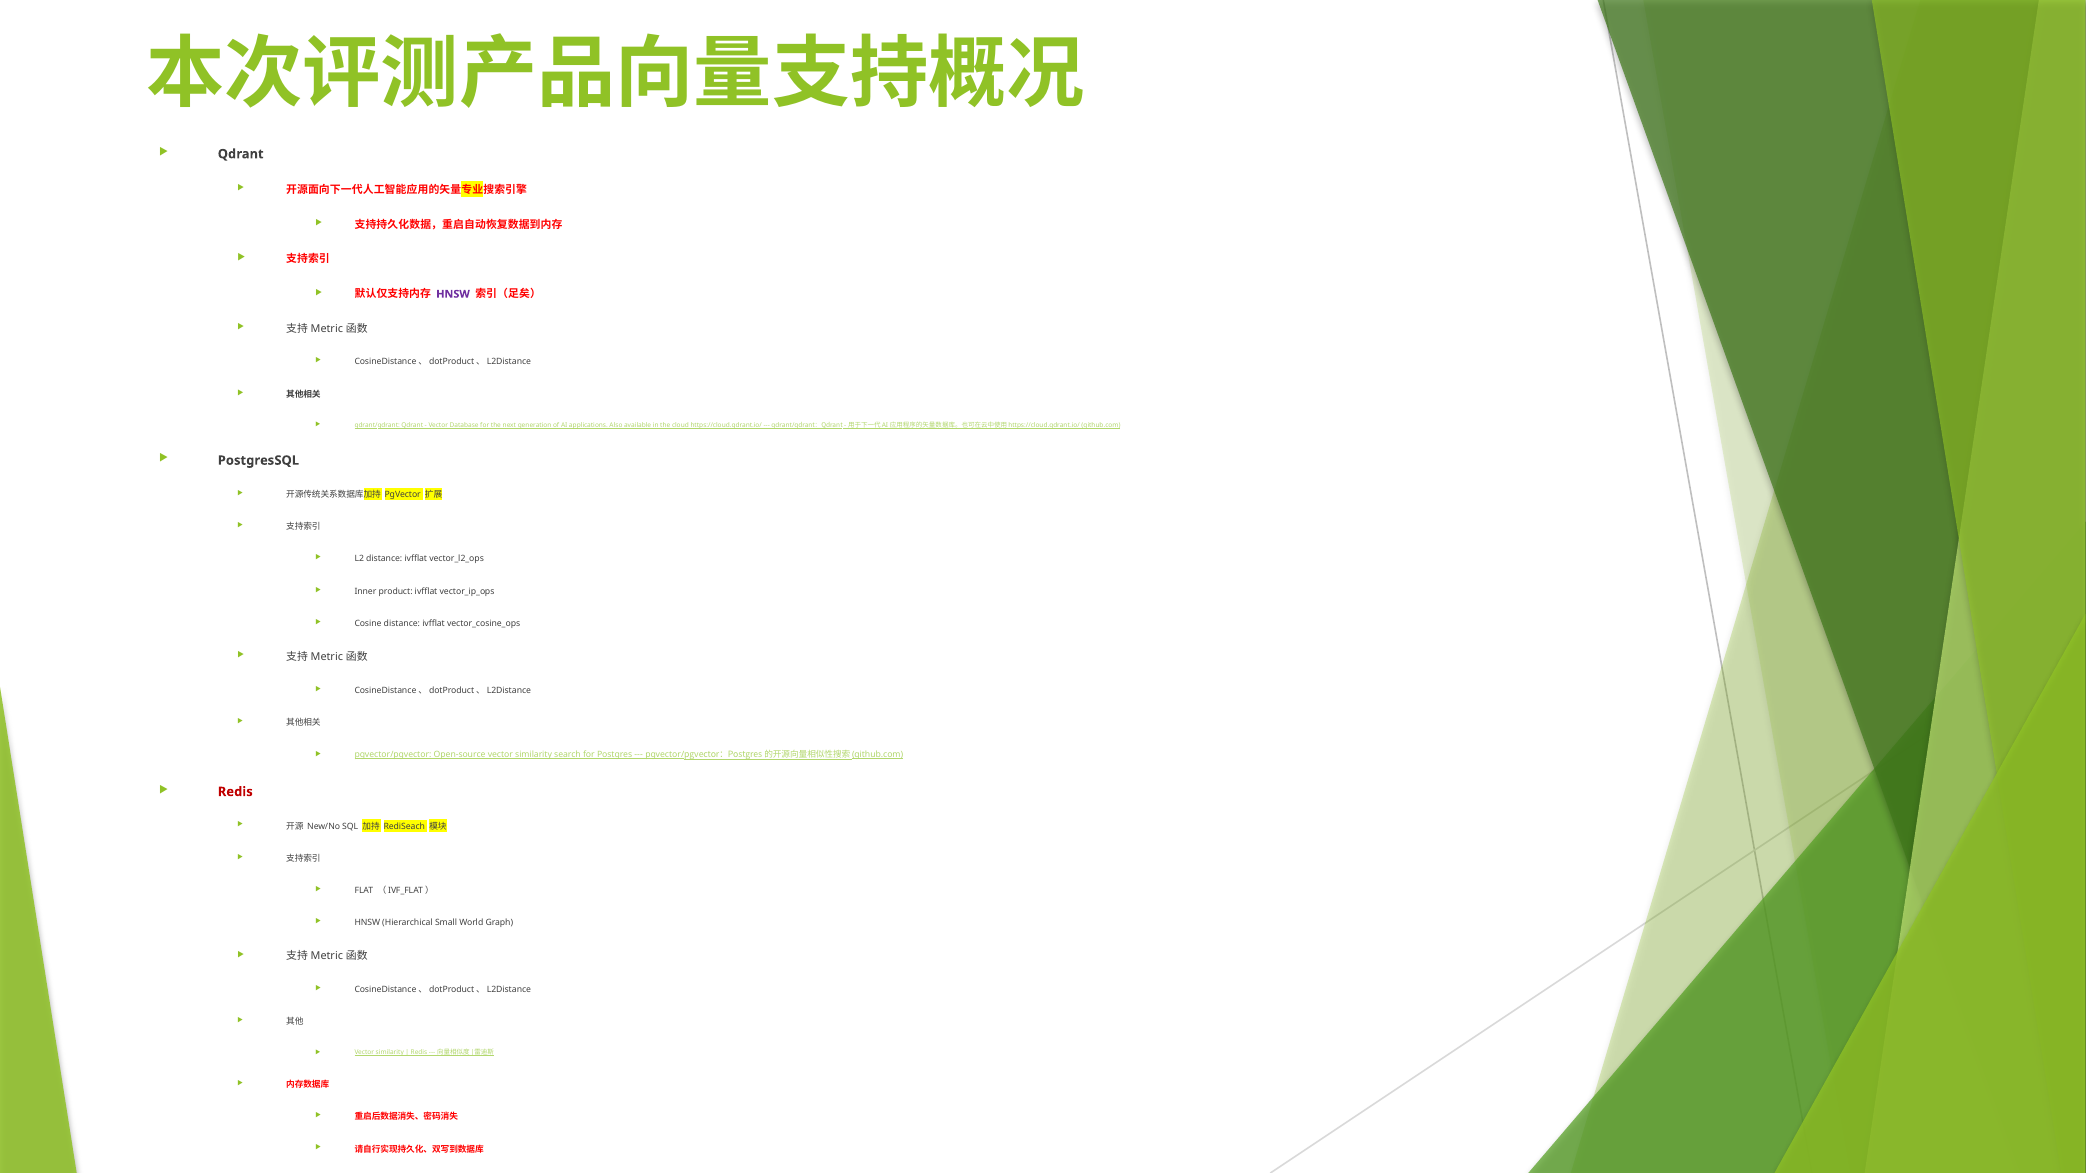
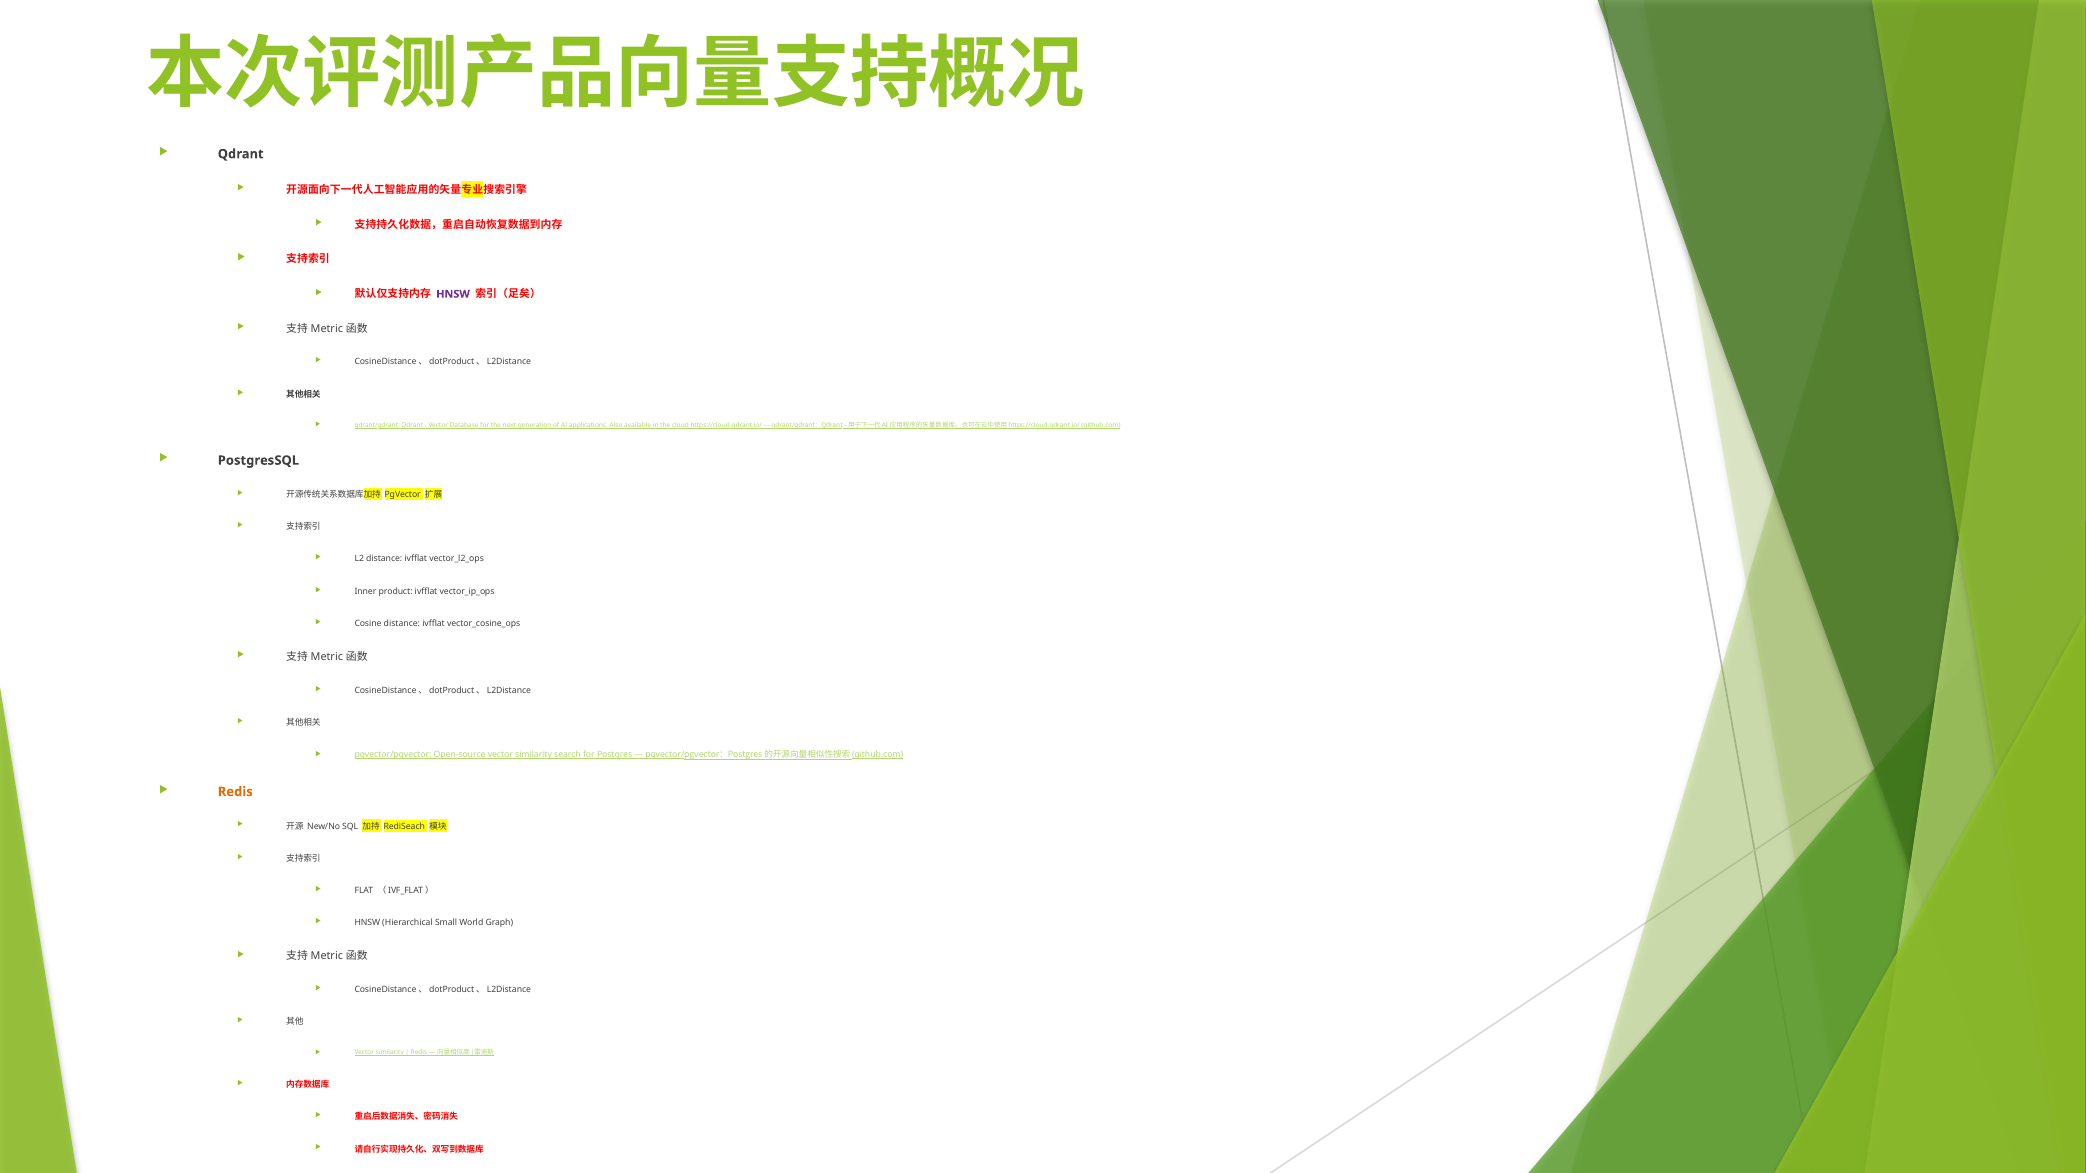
Redis at (235, 792) colour: red -> orange
